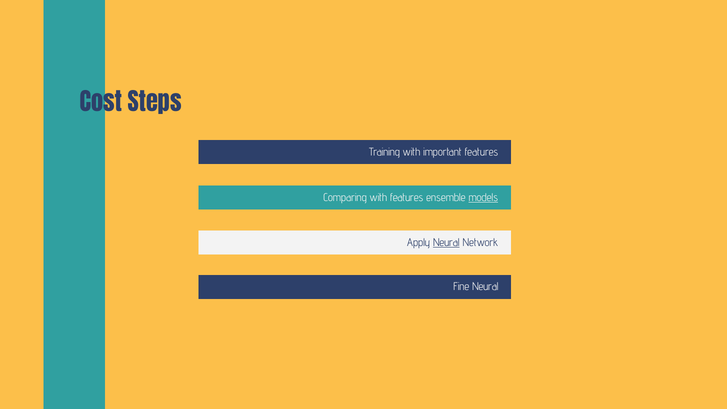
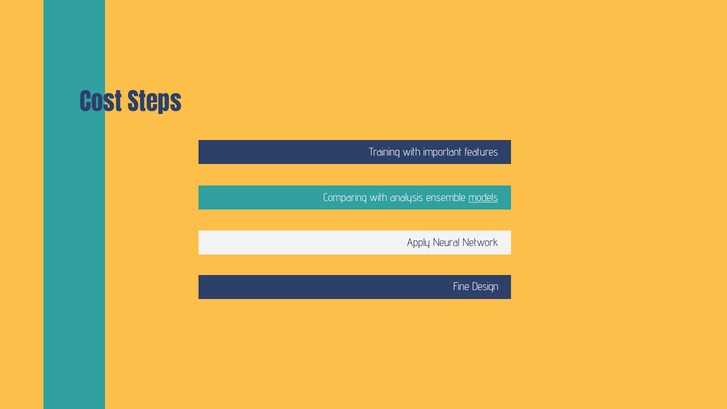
with features: features -> analysis
Neural at (446, 242) underline: present -> none
Fine Neural: Neural -> Design
